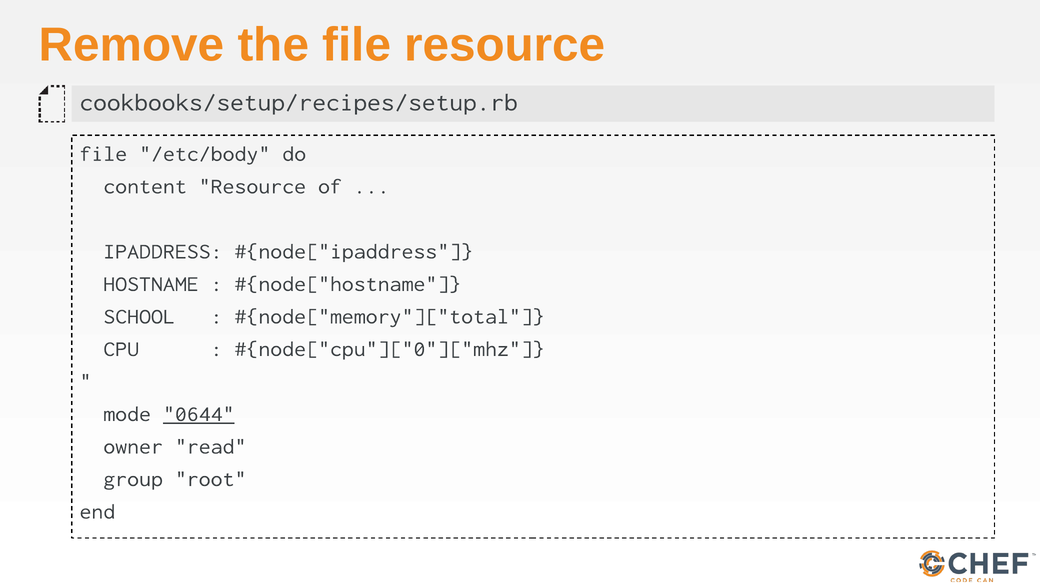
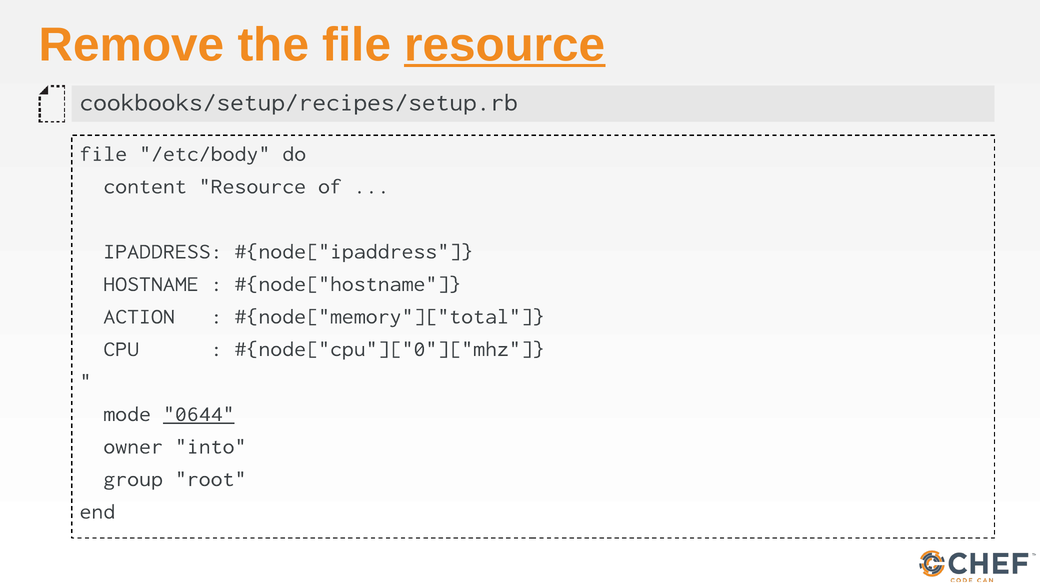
resource at (505, 45) underline: none -> present
SCHOOL: SCHOOL -> ACTION
read: read -> into
